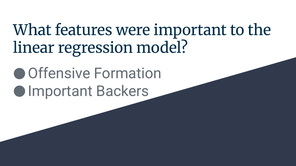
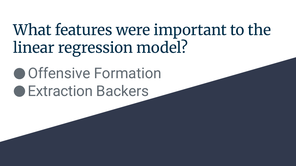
Important at (60, 91): Important -> Extraction
